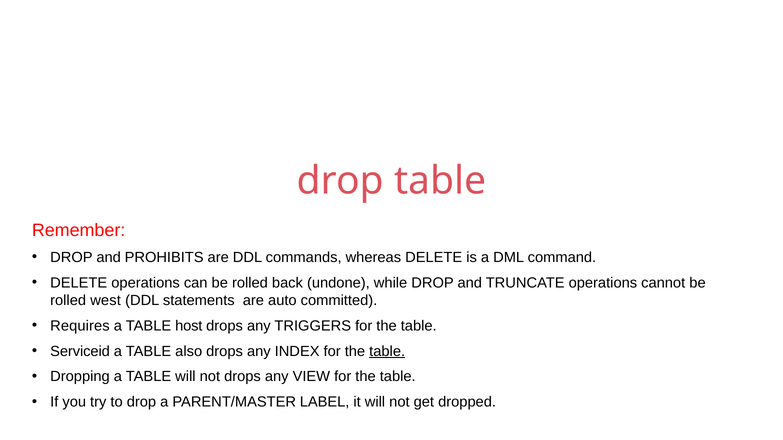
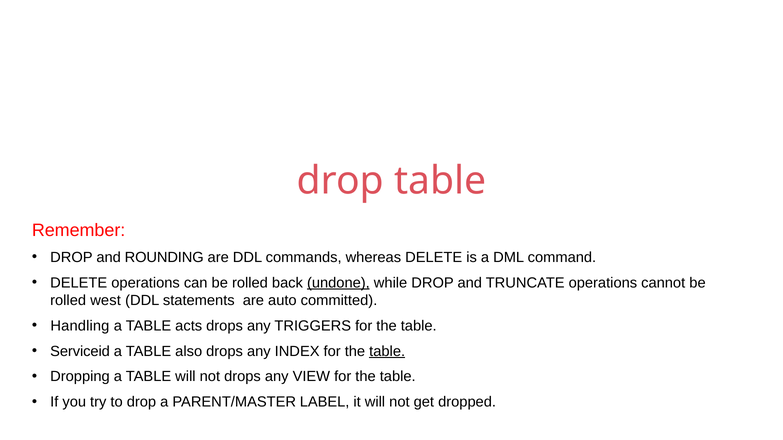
PROHIBITS: PROHIBITS -> ROUNDING
undone underline: none -> present
Requires: Requires -> Handling
host: host -> acts
